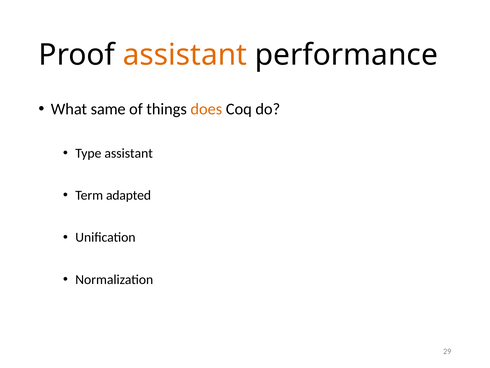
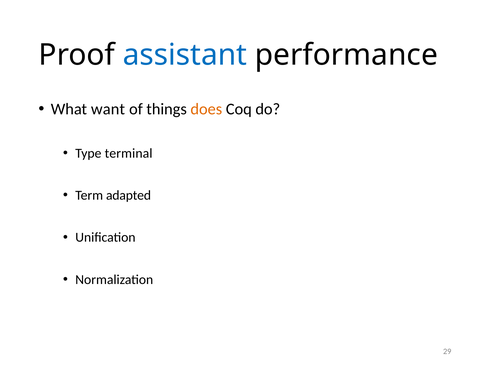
assistant at (185, 55) colour: orange -> blue
same: same -> want
Type assistant: assistant -> terminal
